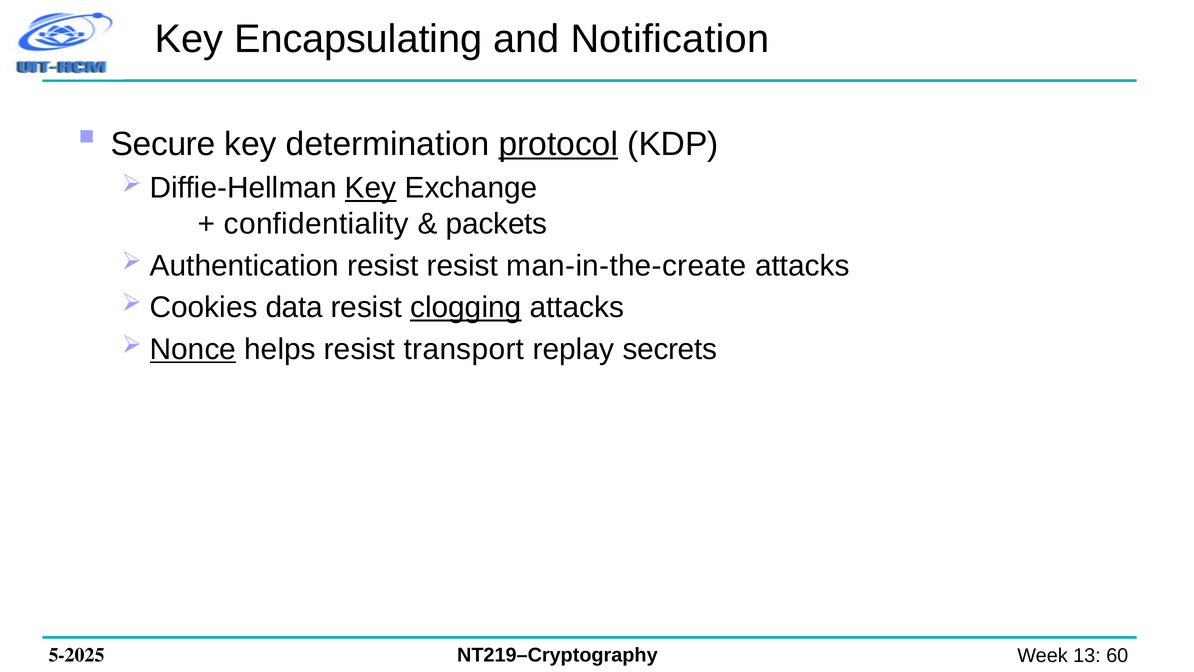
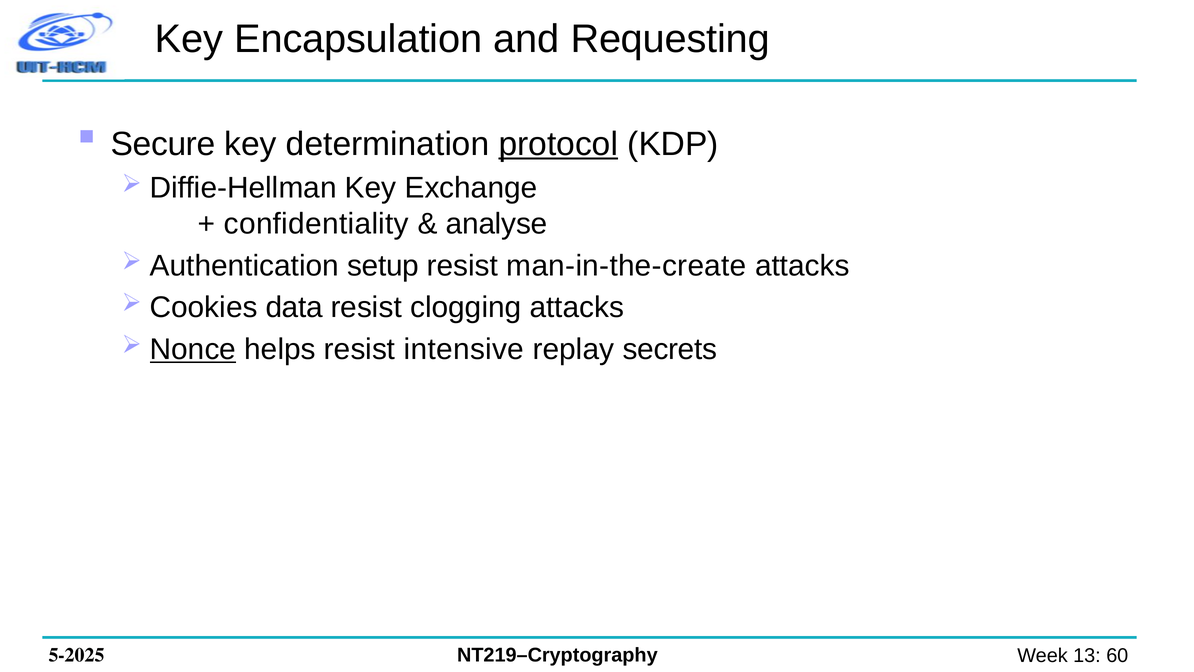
Encapsulating: Encapsulating -> Encapsulation
Notification: Notification -> Requesting
Key at (371, 188) underline: present -> none
packets: packets -> analyse
Authentication resist: resist -> setup
clogging underline: present -> none
transport: transport -> intensive
